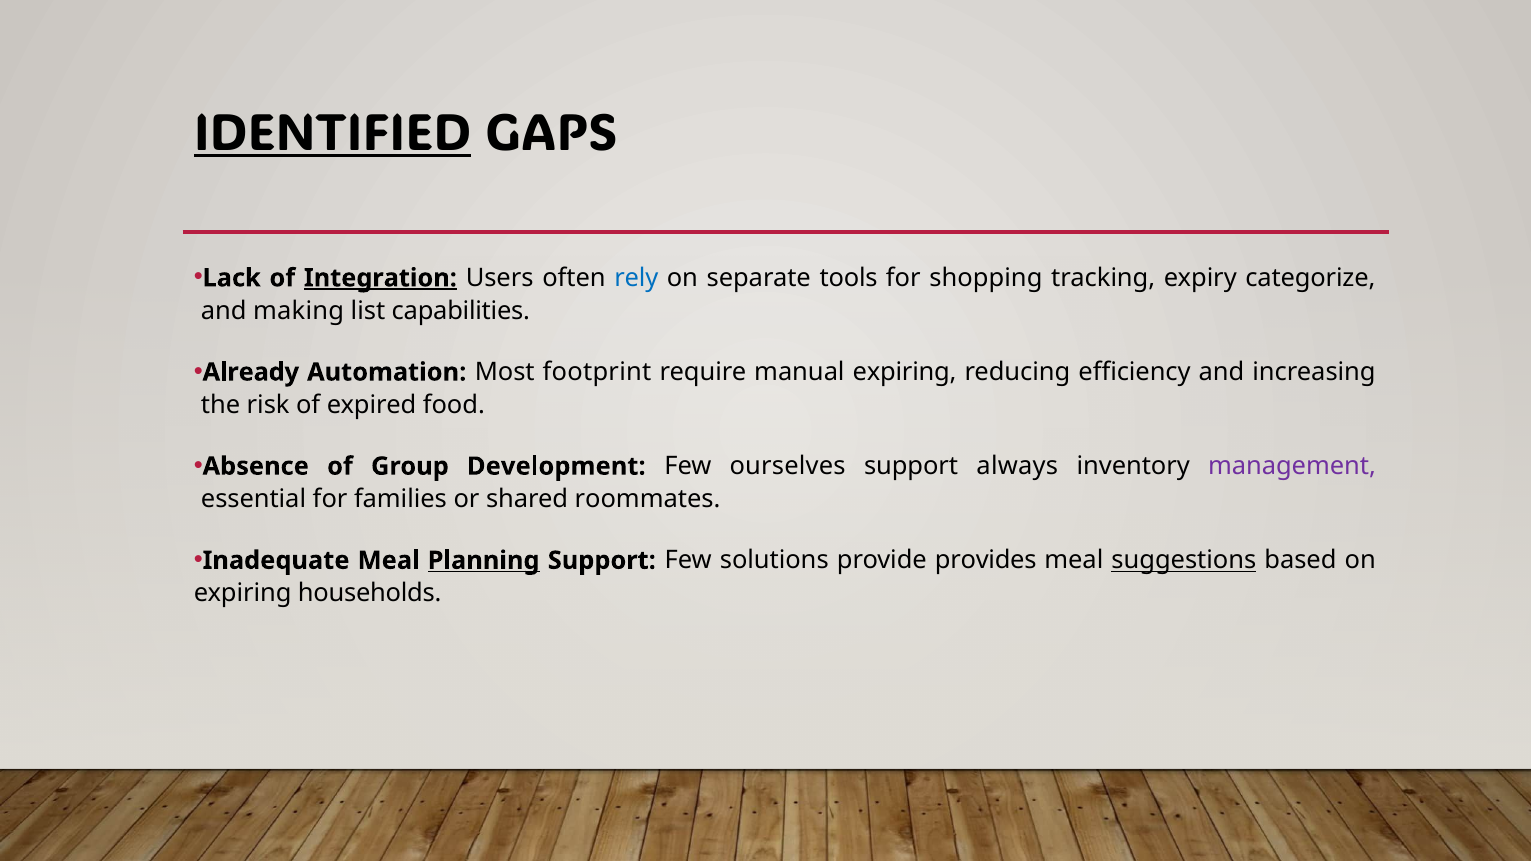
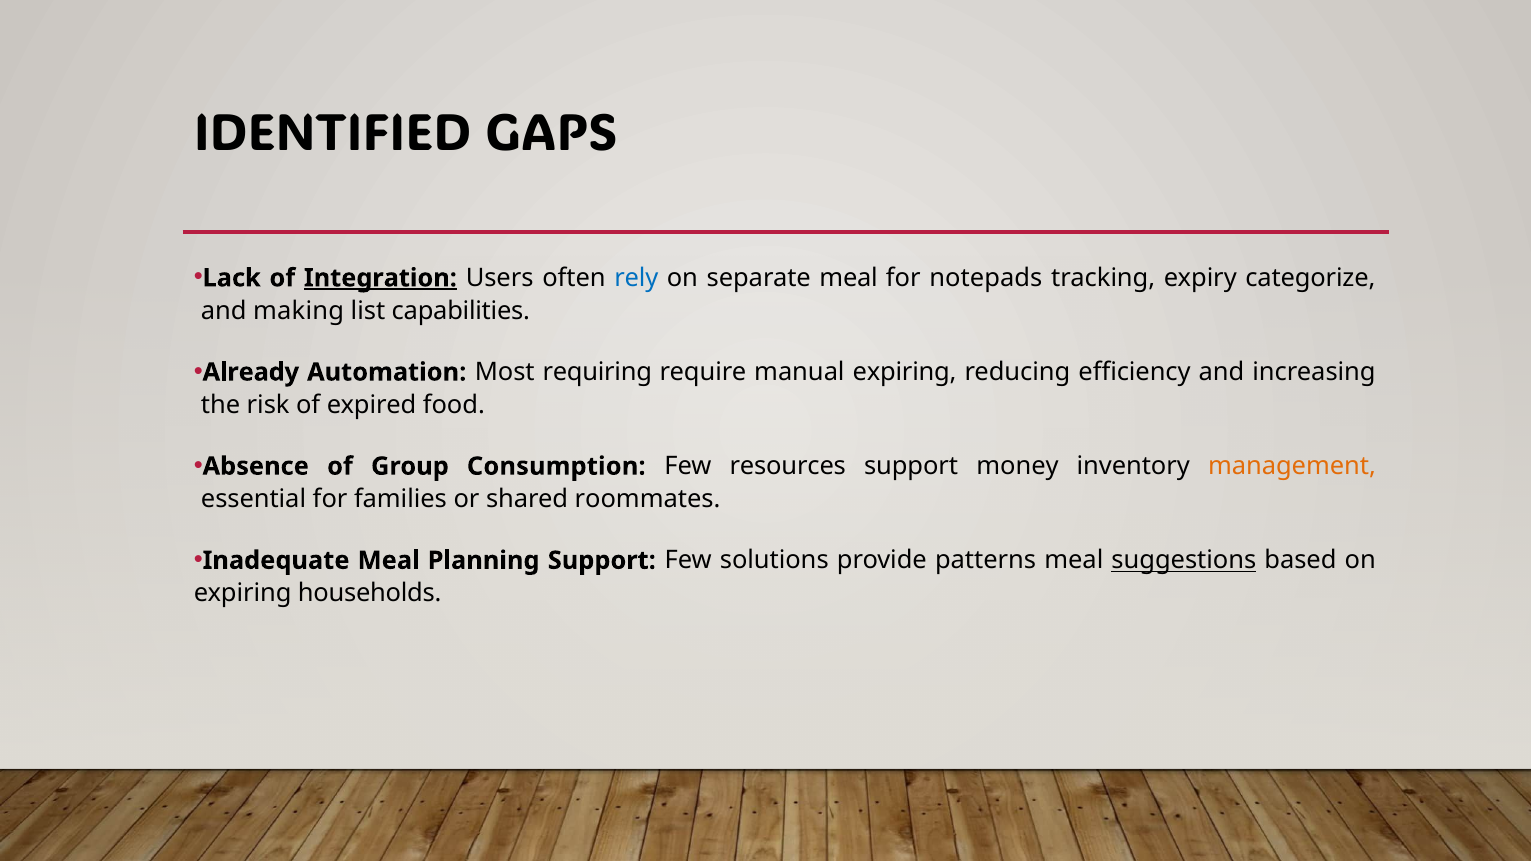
IDENTIFIED underline: present -> none
separate tools: tools -> meal
shopping: shopping -> notepads
footprint: footprint -> requiring
Development: Development -> Consumption
ourselves: ourselves -> resources
always: always -> money
management colour: purple -> orange
Planning underline: present -> none
provides: provides -> patterns
